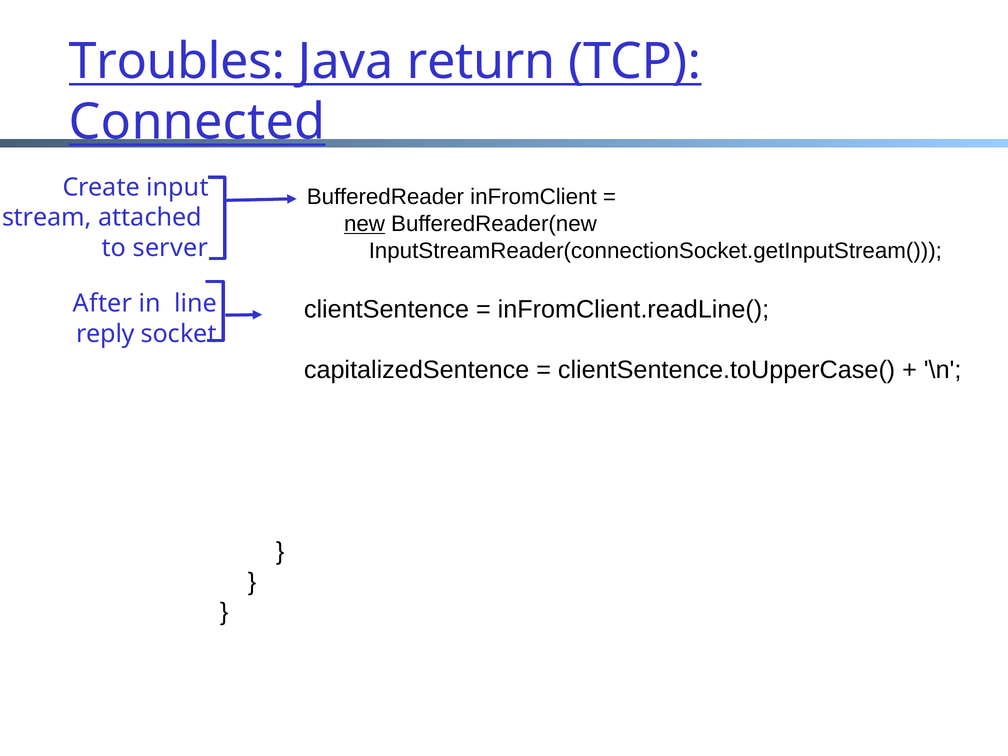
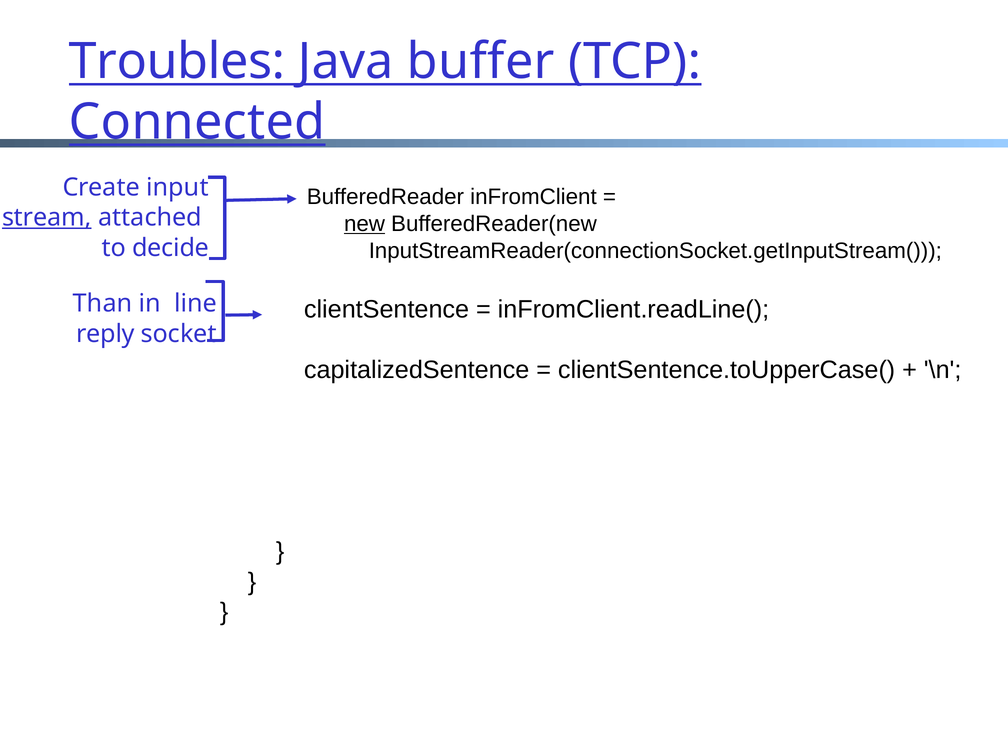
return: return -> buffer
stream underline: none -> present
server: server -> decide
After: After -> Than
